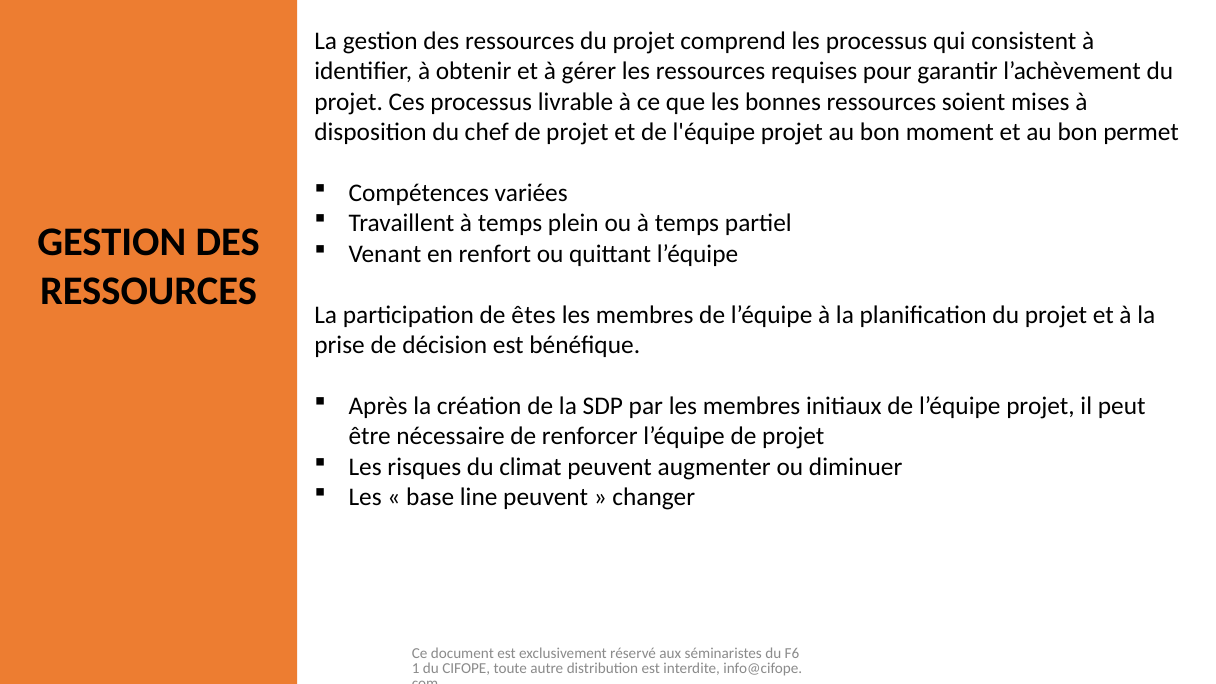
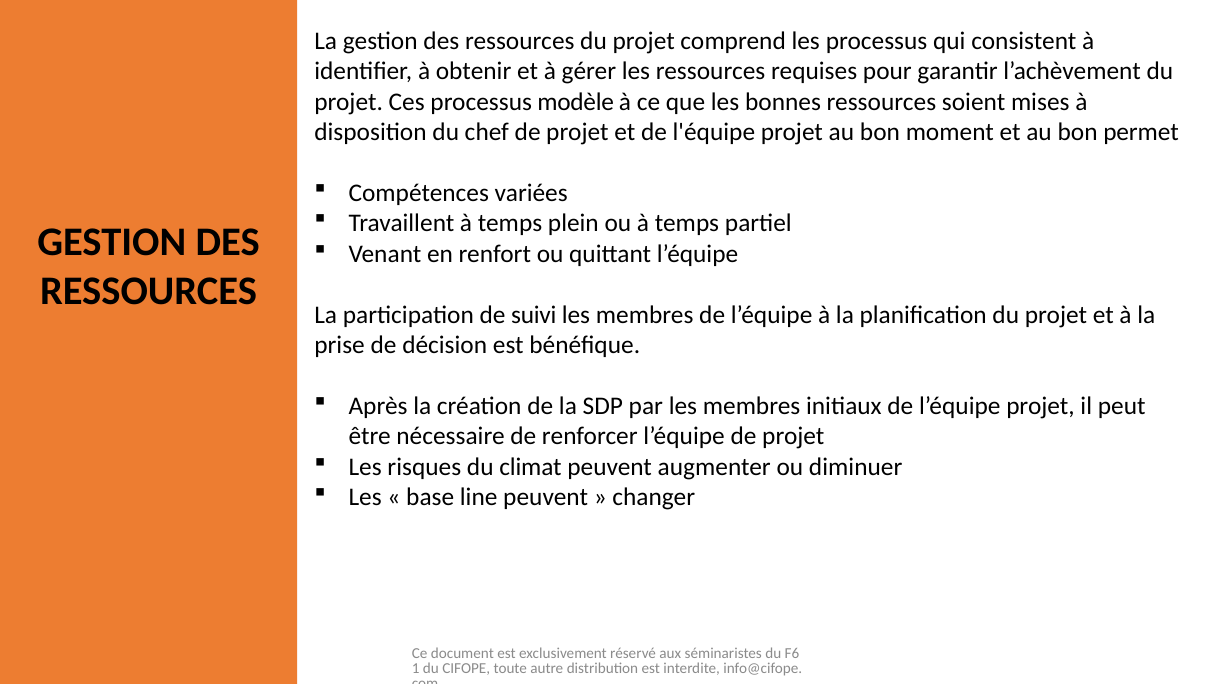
livrable: livrable -> modèle
êtes: êtes -> suivi
